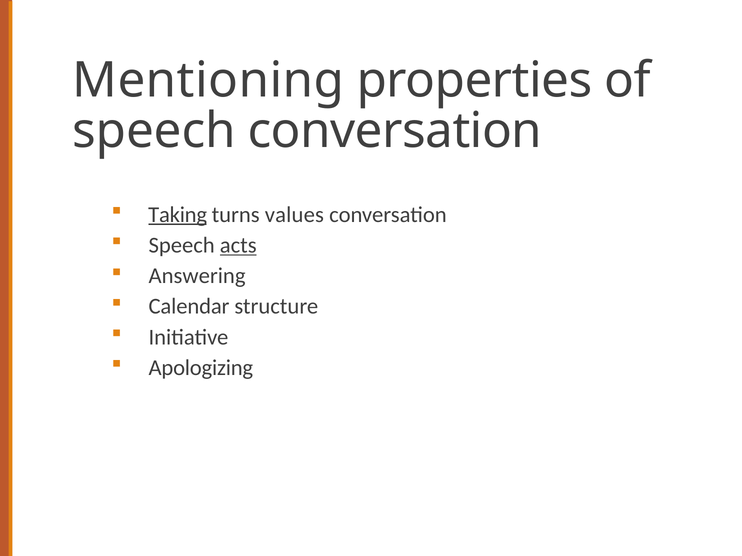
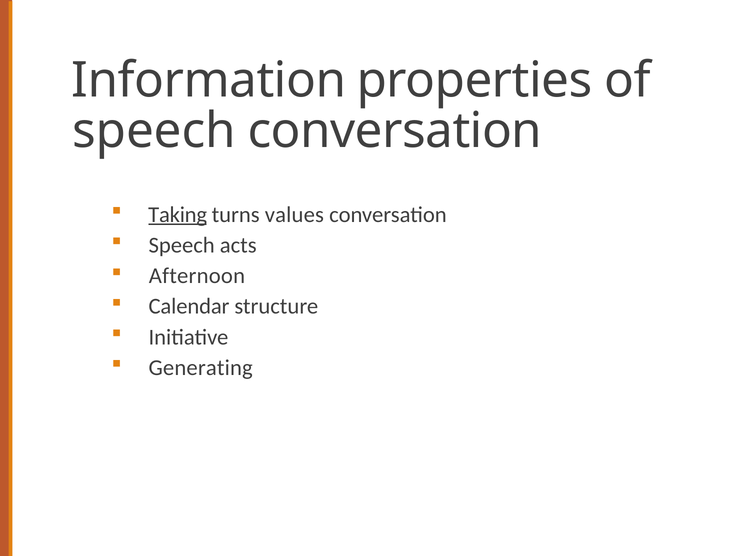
Mentioning: Mentioning -> Information
acts underline: present -> none
Answering: Answering -> Afternoon
Apologizing: Apologizing -> Generating
